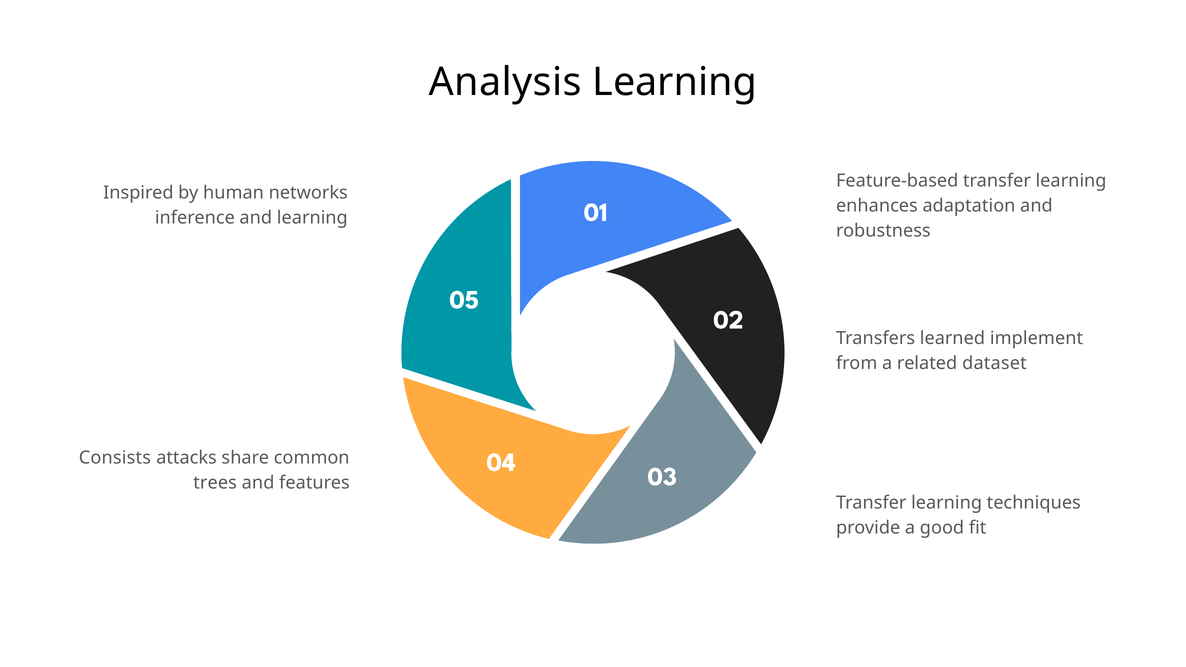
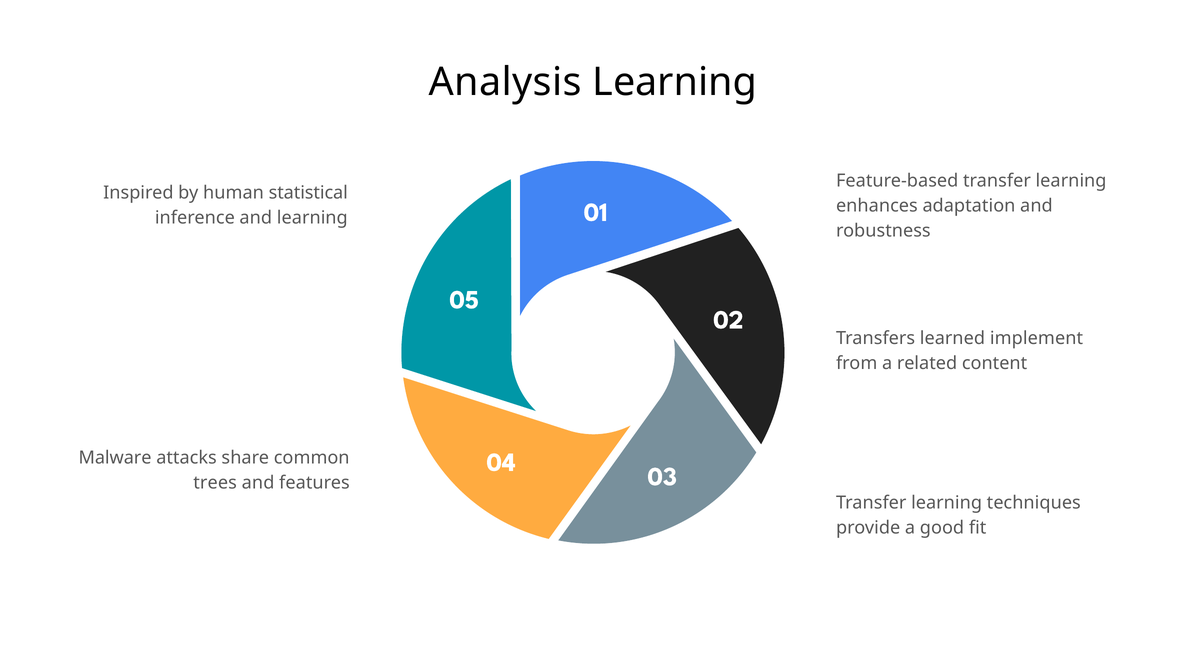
networks: networks -> statistical
dataset: dataset -> content
Consists: Consists -> Malware
